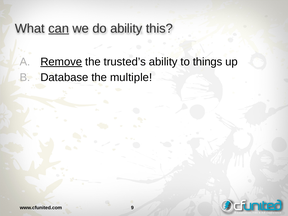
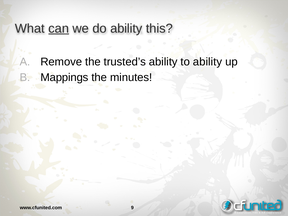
Remove underline: present -> none
to things: things -> ability
Database: Database -> Mappings
multiple: multiple -> minutes
